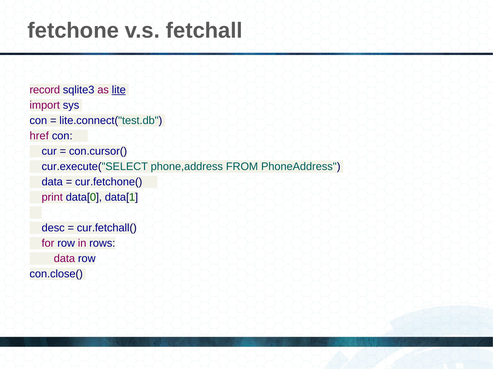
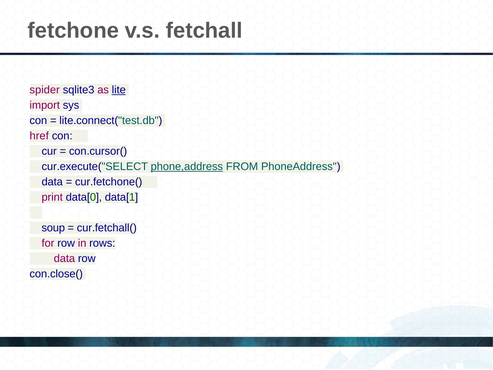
record: record -> spider
phone,address underline: none -> present
desc: desc -> soup
